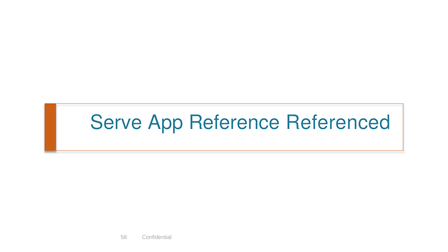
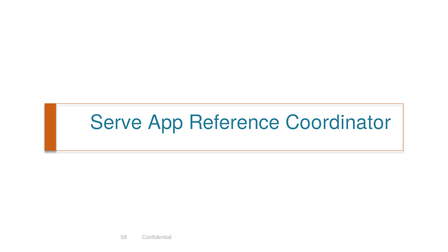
Referenced: Referenced -> Coordinator
